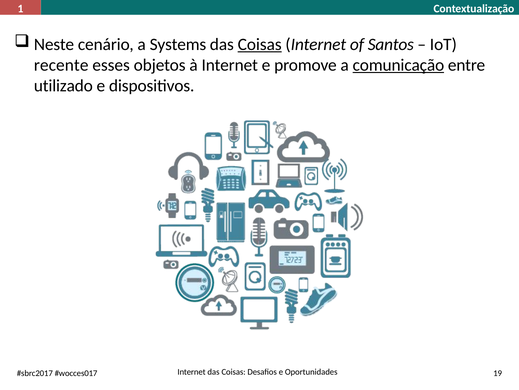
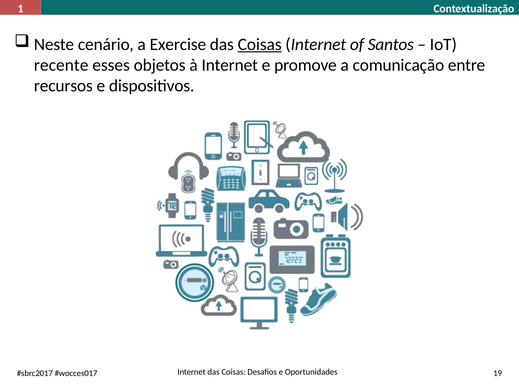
Systems: Systems -> Exercise
comunicação underline: present -> none
utilizado: utilizado -> recursos
